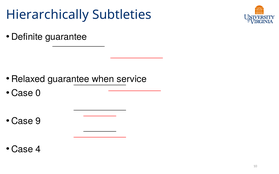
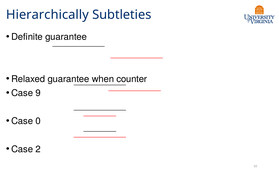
service: service -> counter
0: 0 -> 9
9: 9 -> 0
4: 4 -> 2
